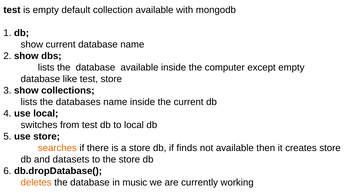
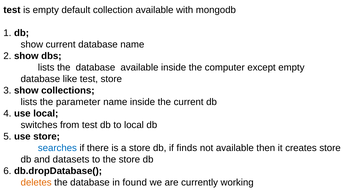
databases: databases -> parameter
searches colour: orange -> blue
music: music -> found
